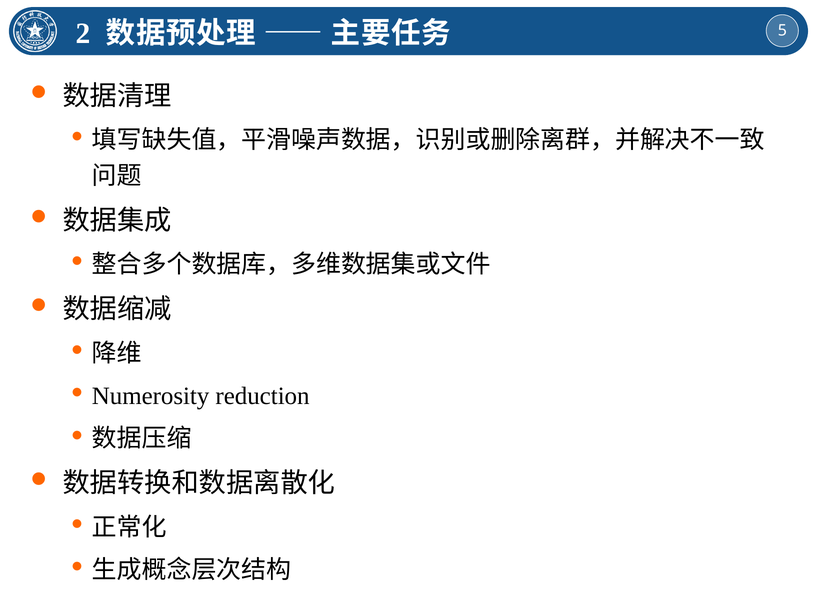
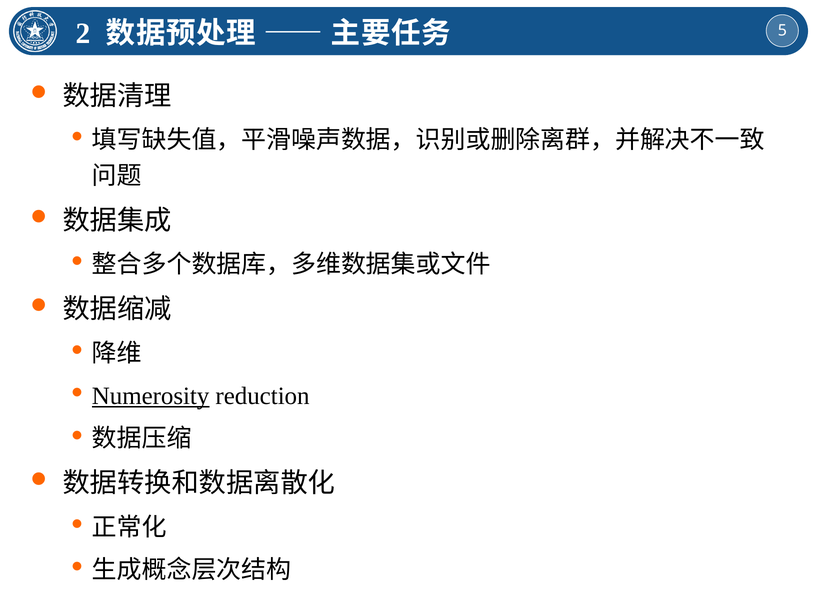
Numerosity underline: none -> present
